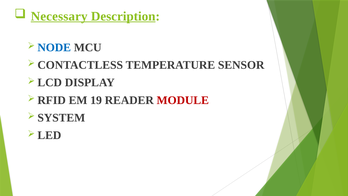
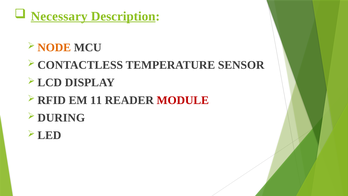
NODE colour: blue -> orange
19: 19 -> 11
SYSTEM: SYSTEM -> DURING
